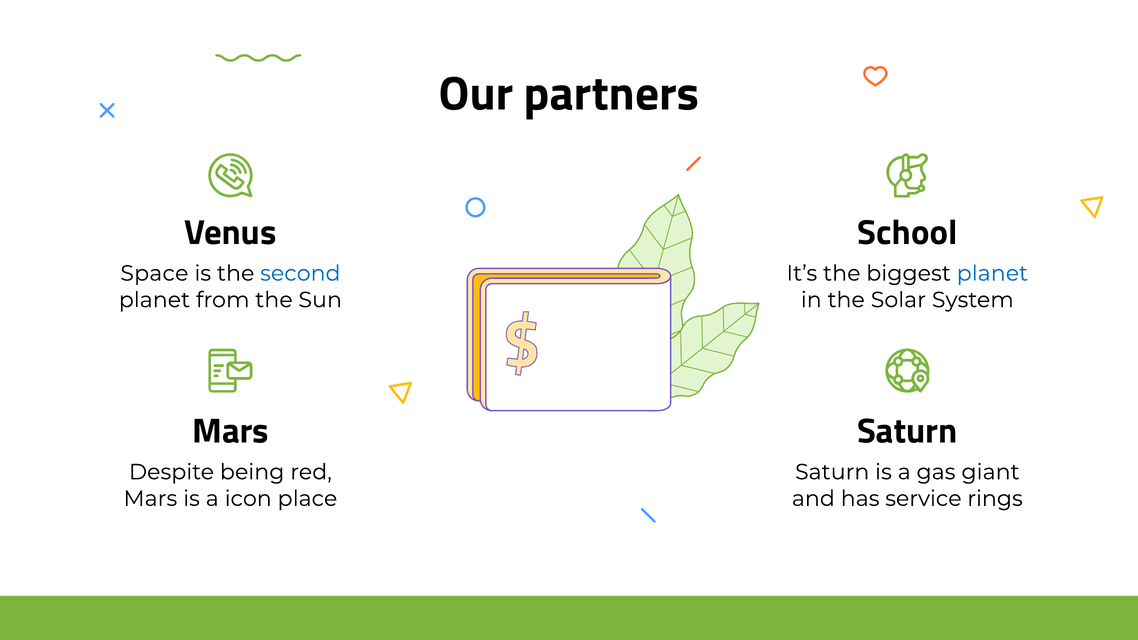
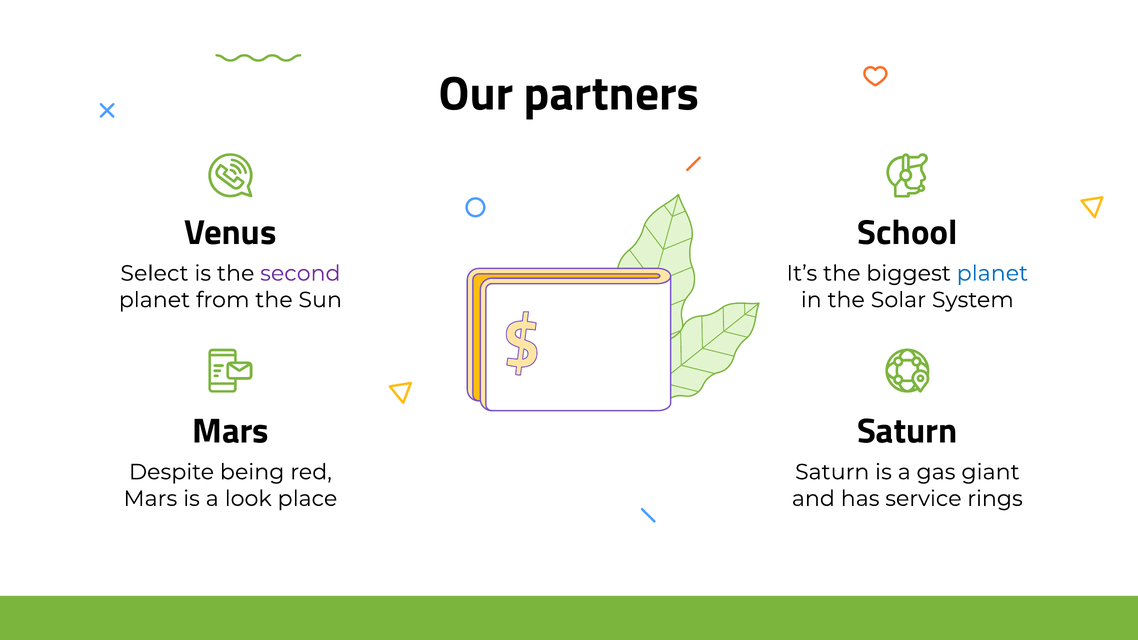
Space: Space -> Select
second colour: blue -> purple
icon: icon -> look
